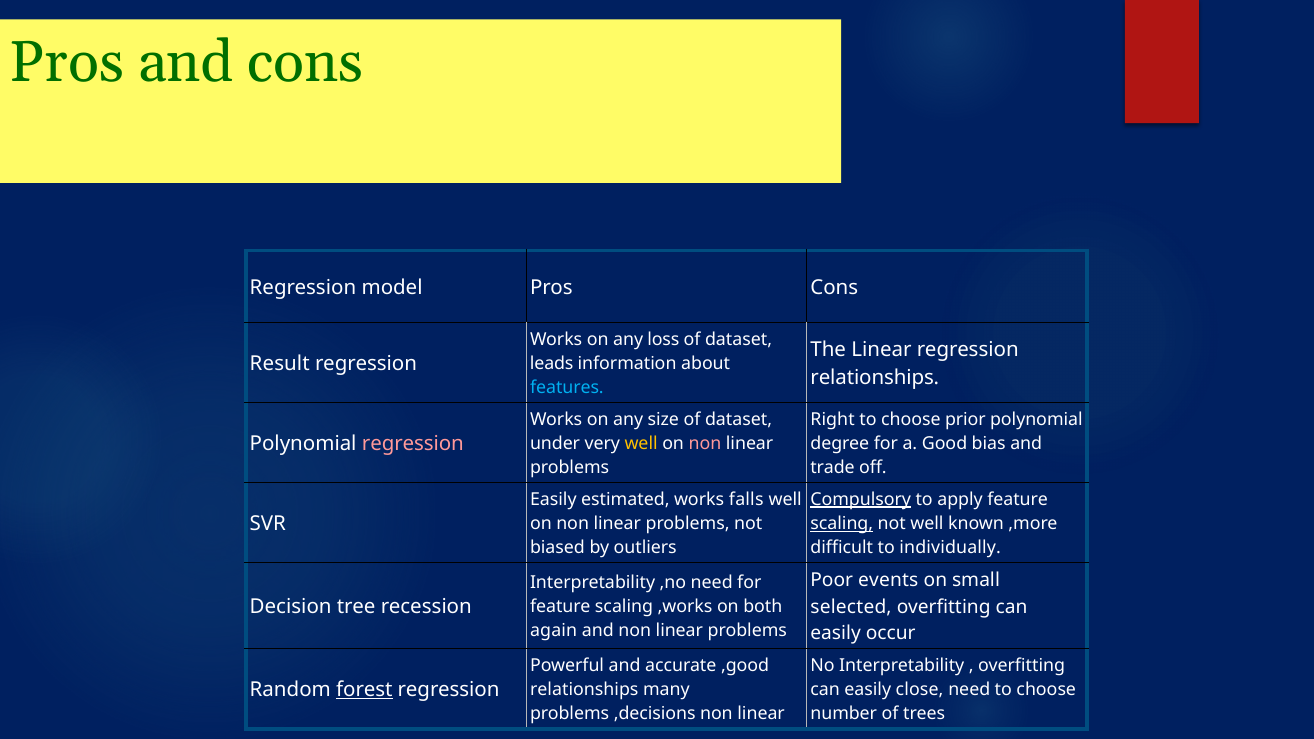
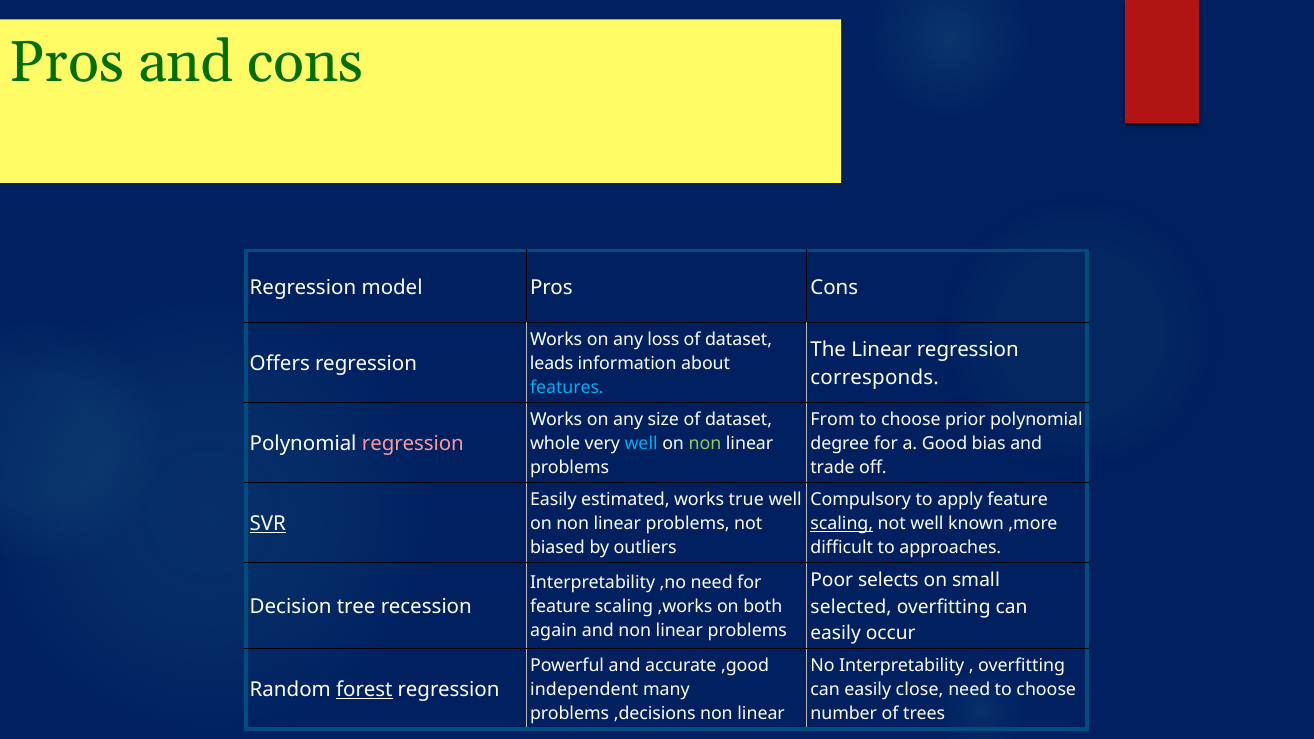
Result: Result -> Offers
relationships at (875, 378): relationships -> corresponds
Right: Right -> From
under: under -> whole
well at (641, 443) colour: yellow -> light blue
non at (705, 443) colour: pink -> light green
falls: falls -> true
Compulsory underline: present -> none
SVR underline: none -> present
individually: individually -> approaches
events: events -> selects
relationships at (584, 690): relationships -> independent
